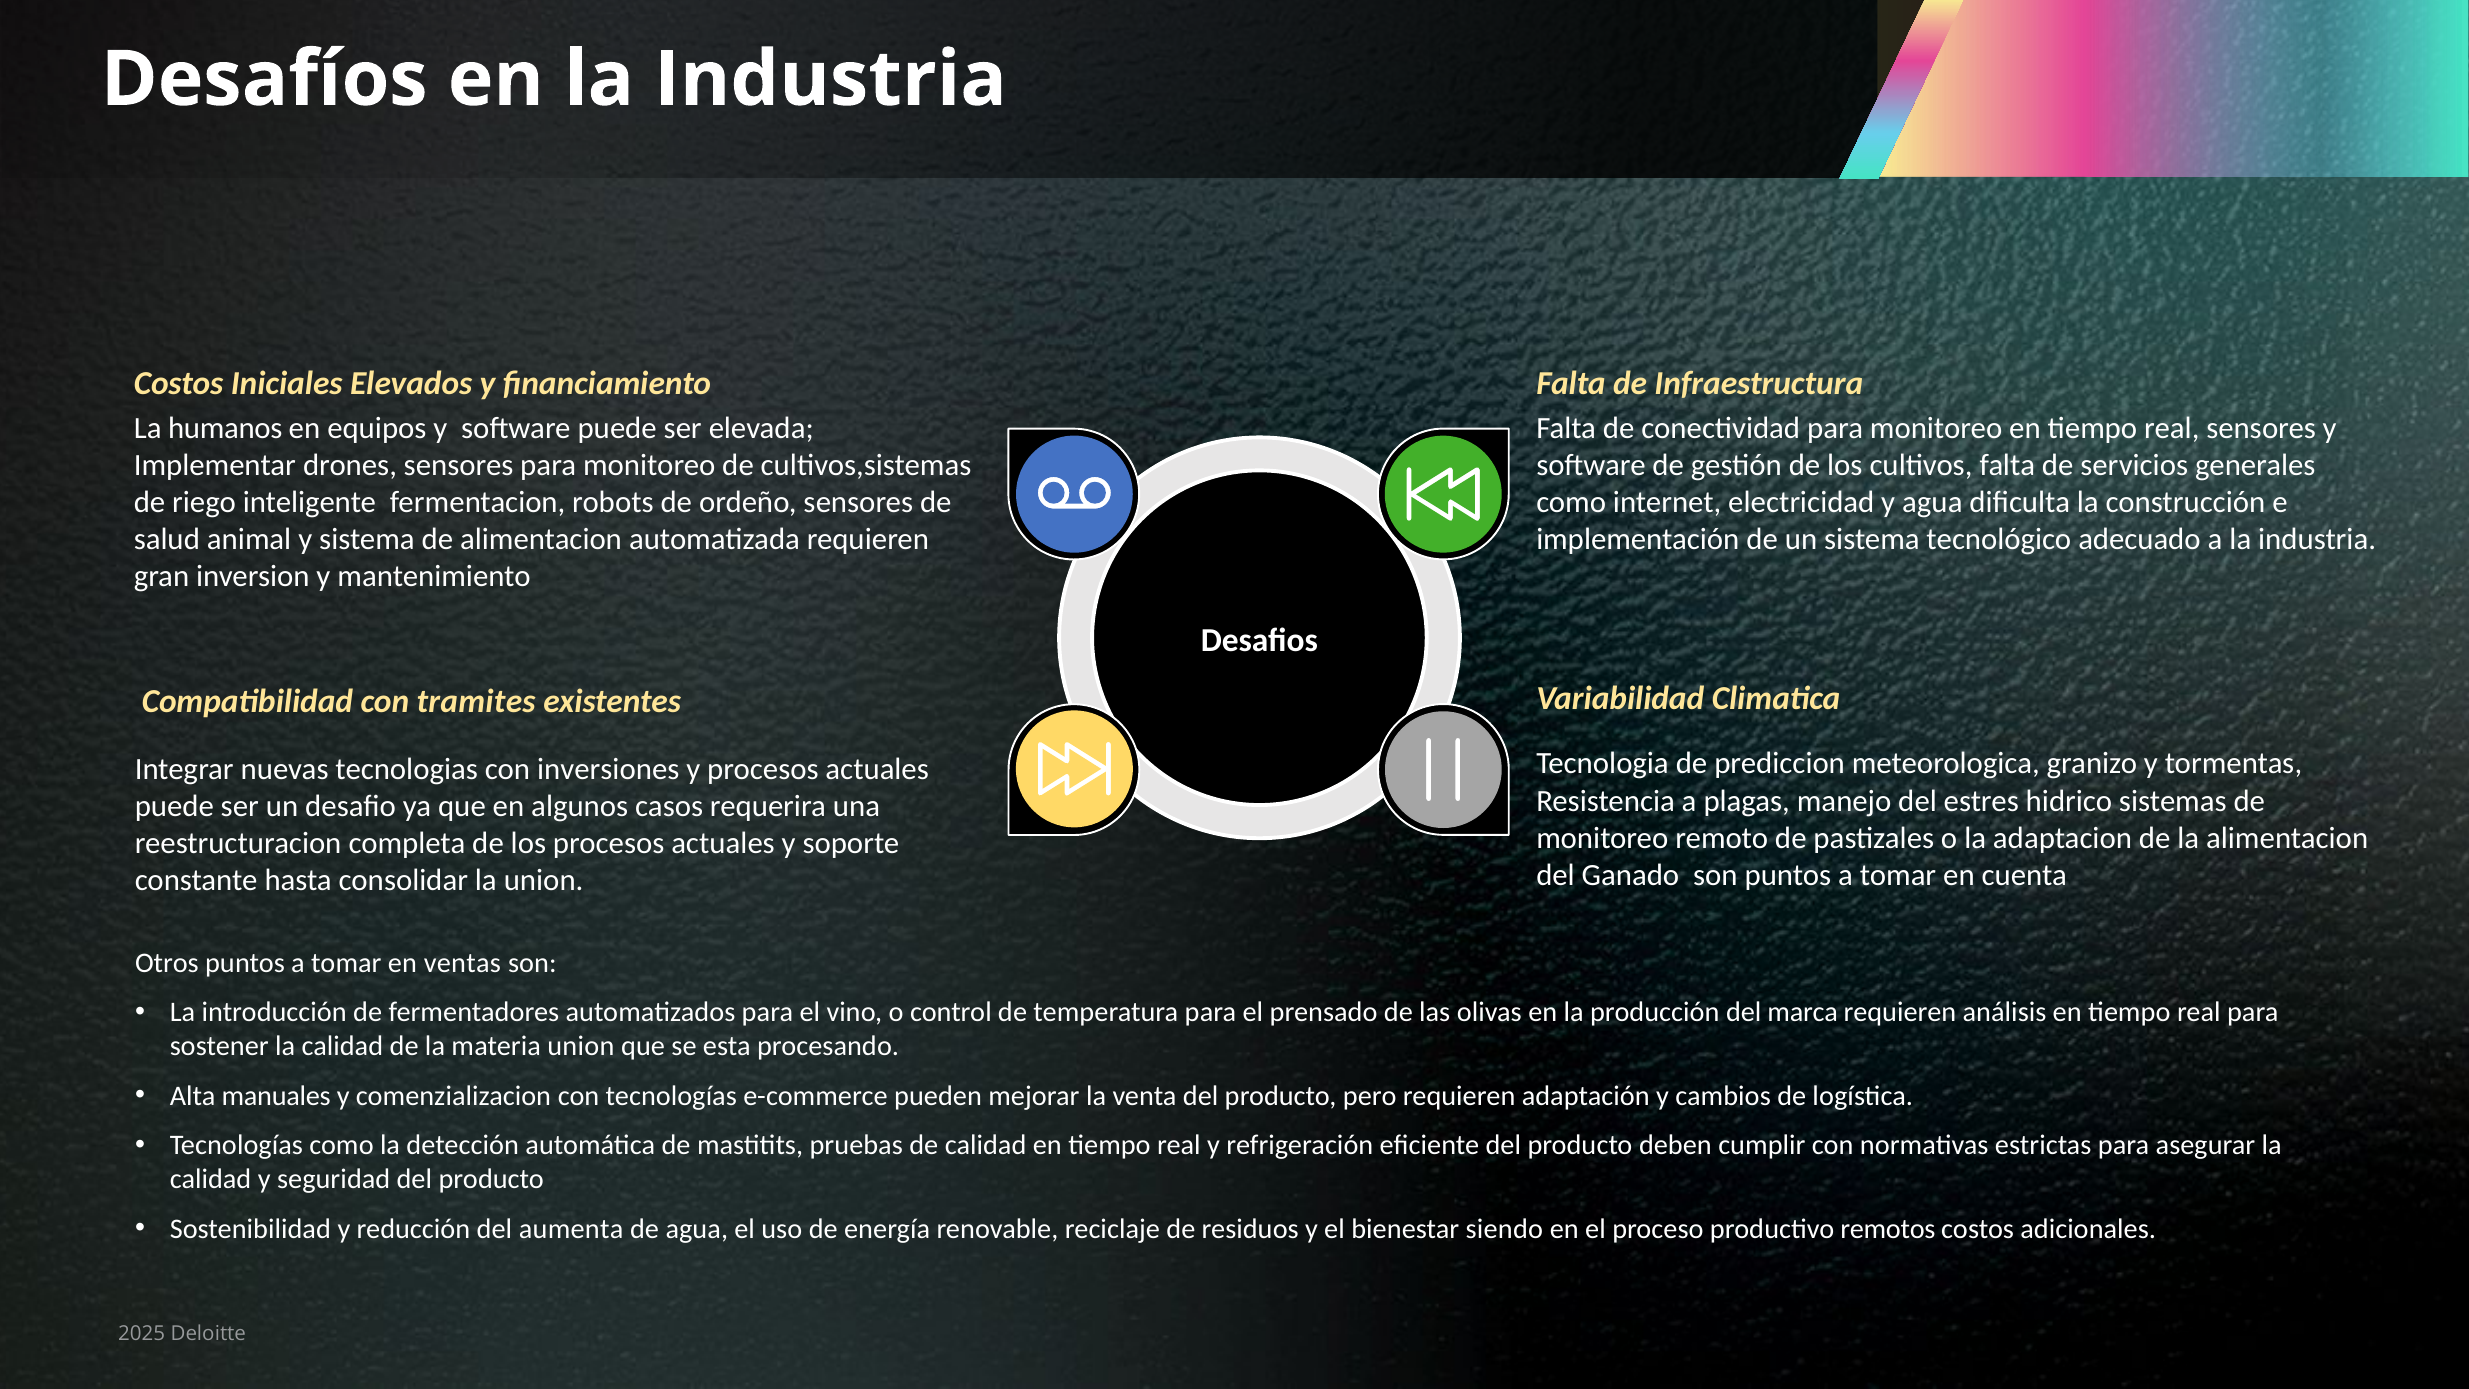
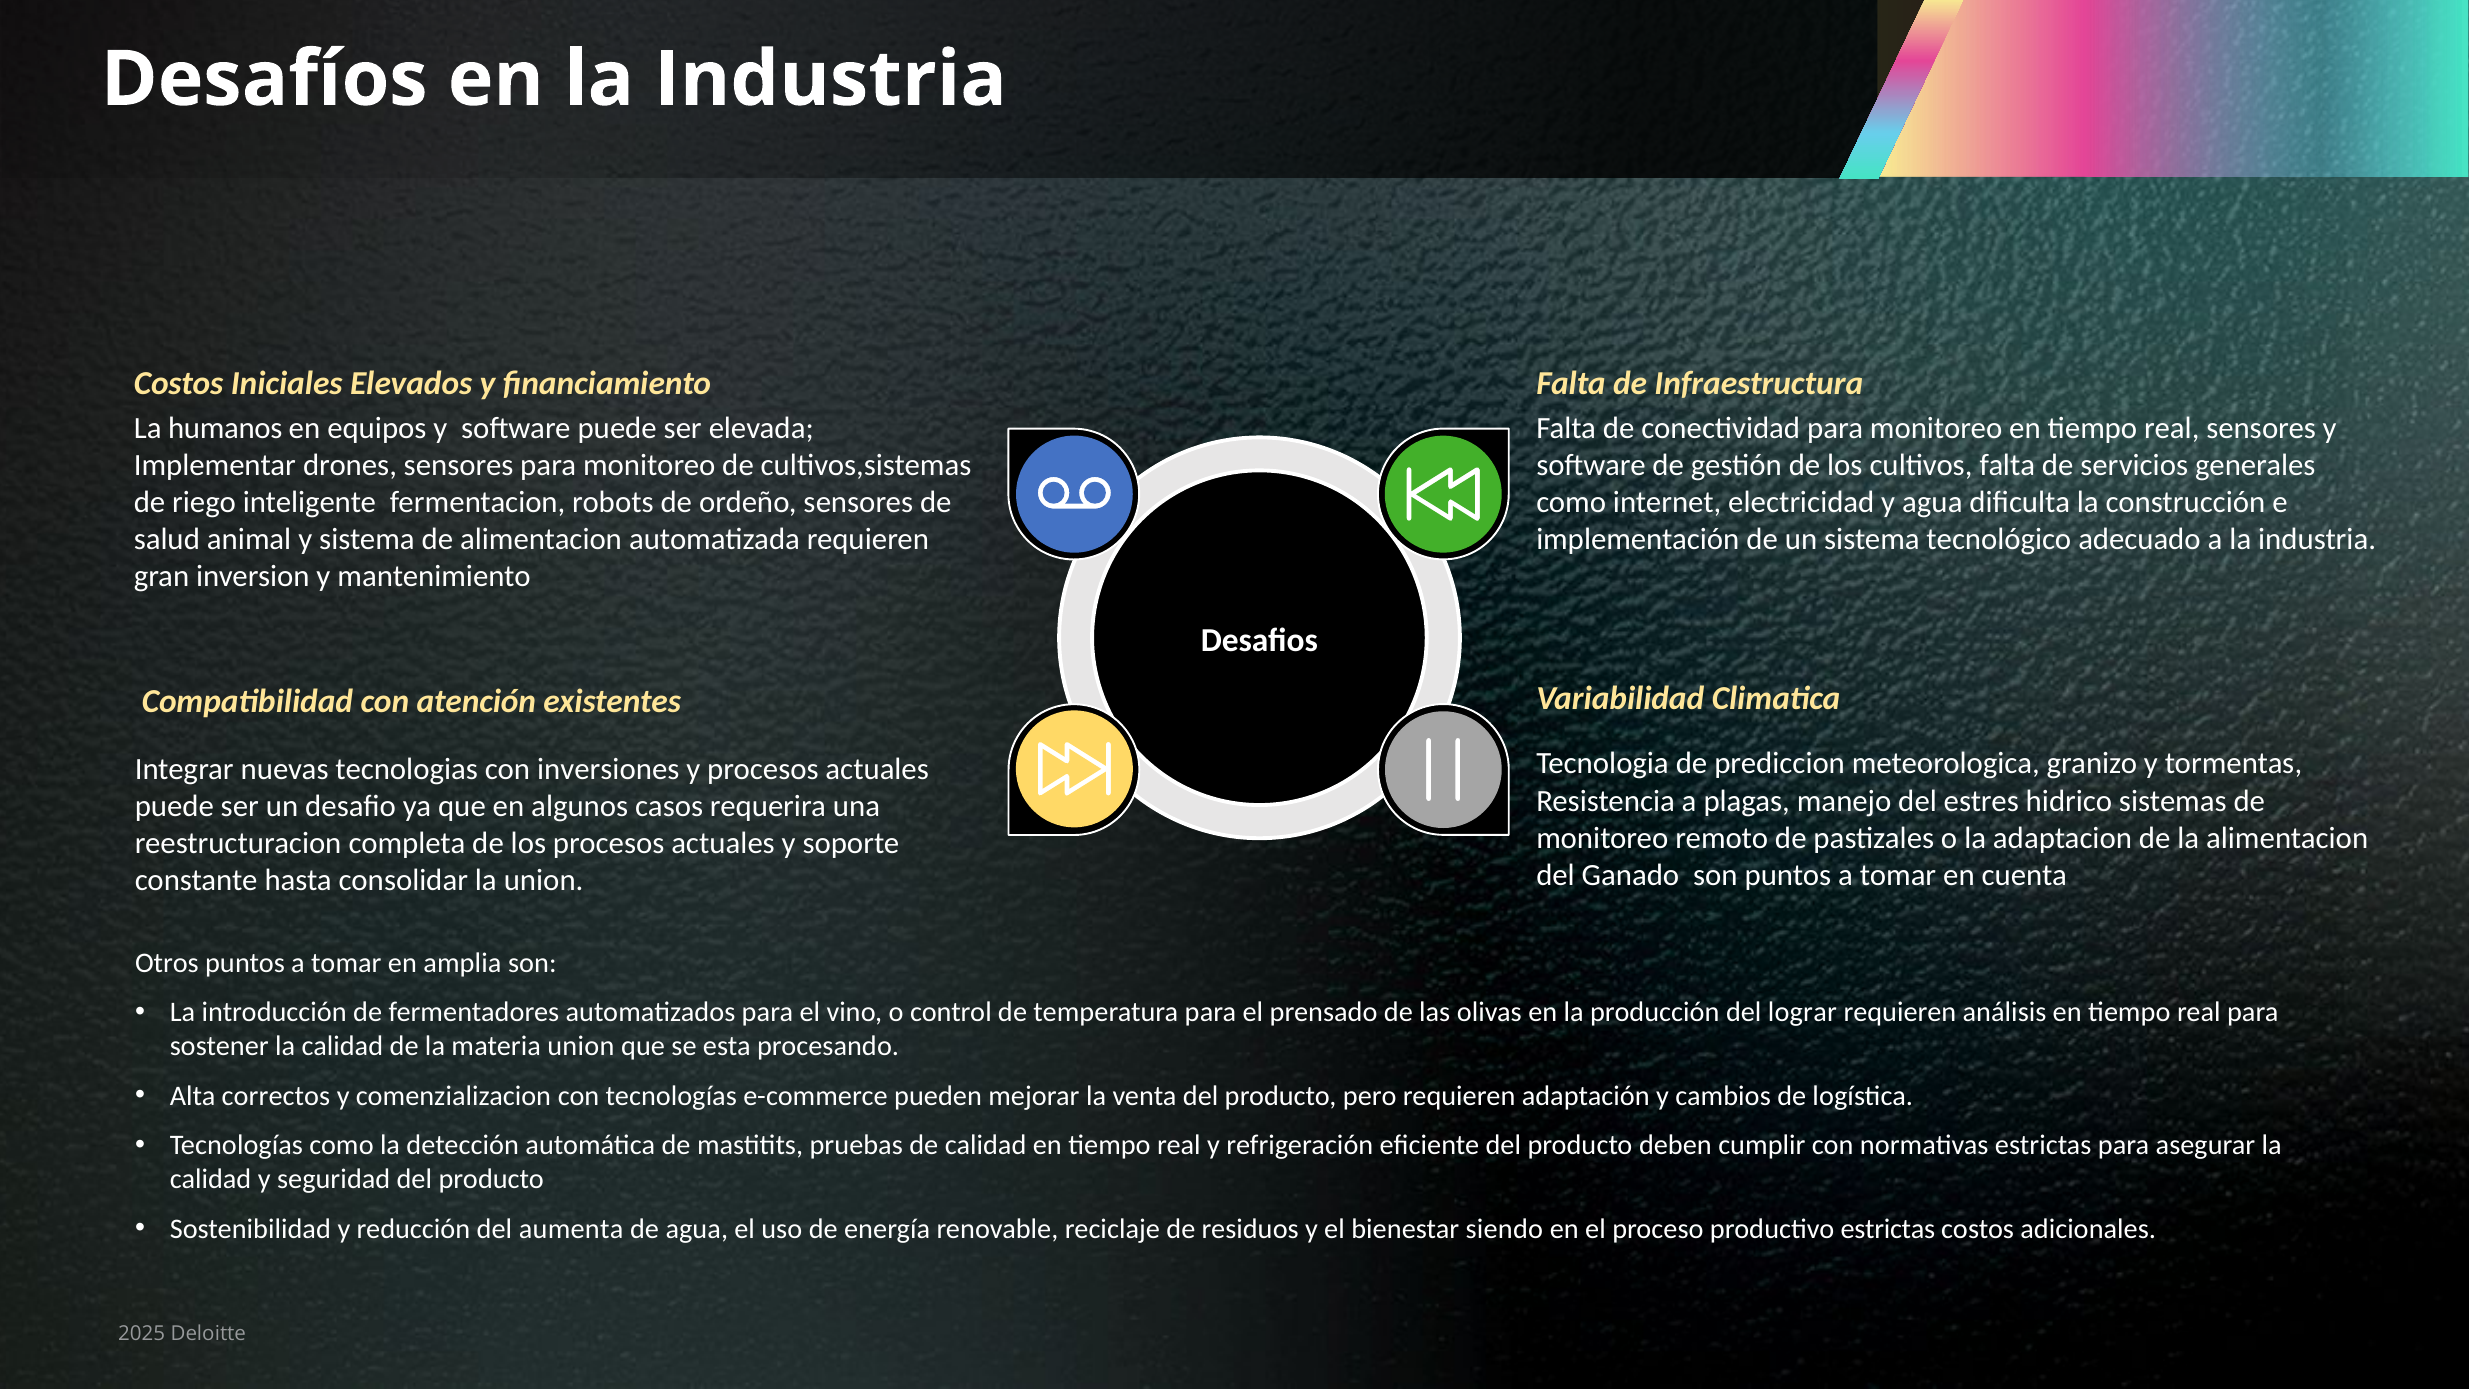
tramites: tramites -> atención
ventas: ventas -> amplia
marca: marca -> lograr
manuales: manuales -> correctos
productivo remotos: remotos -> estrictas
